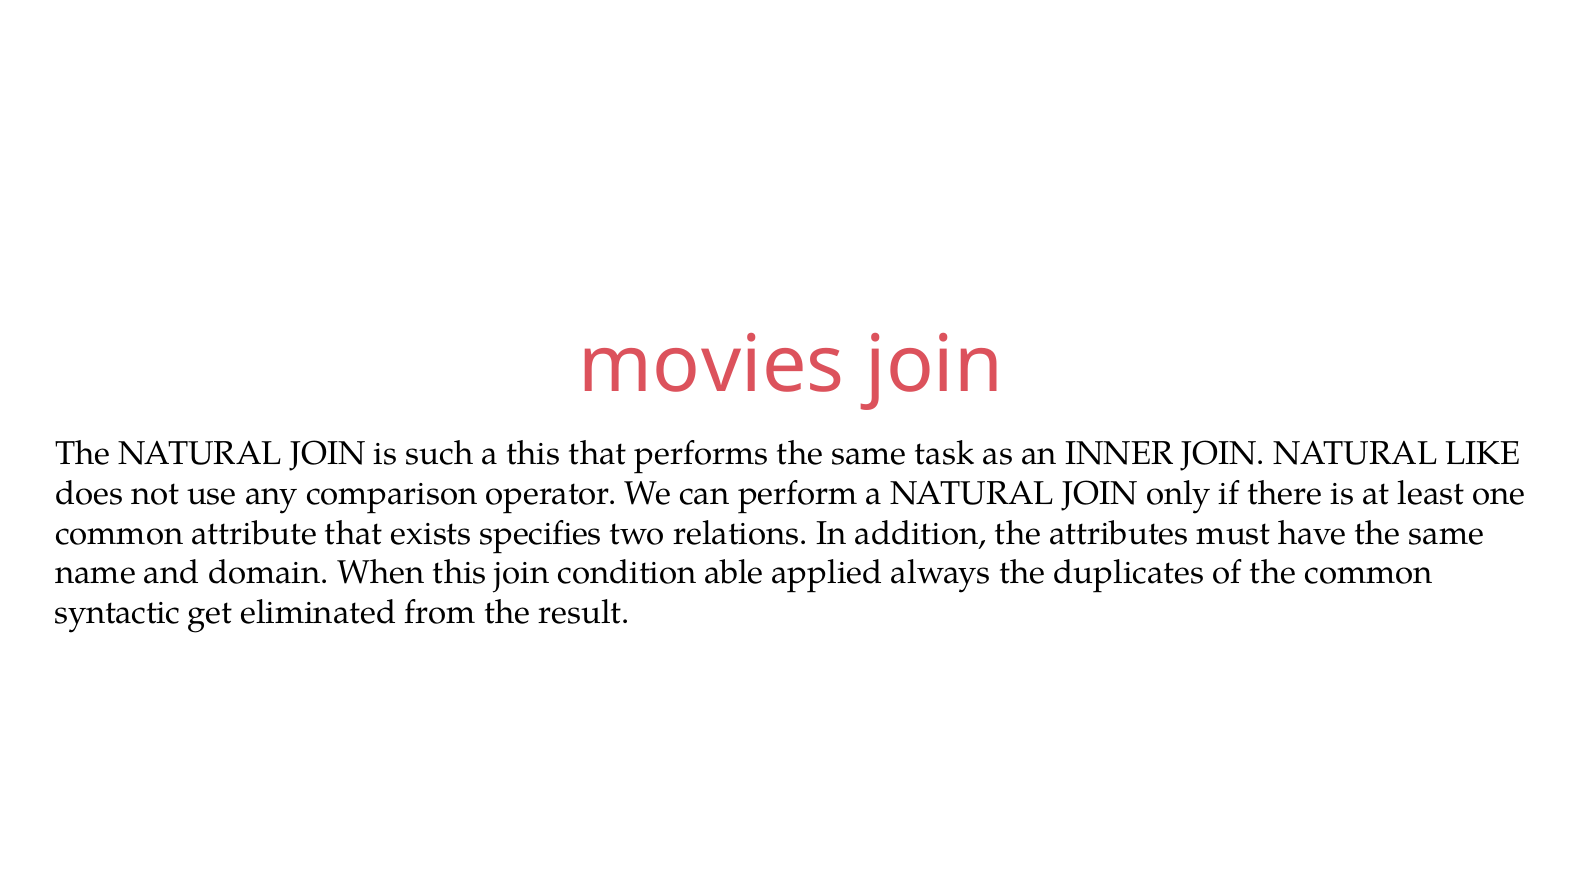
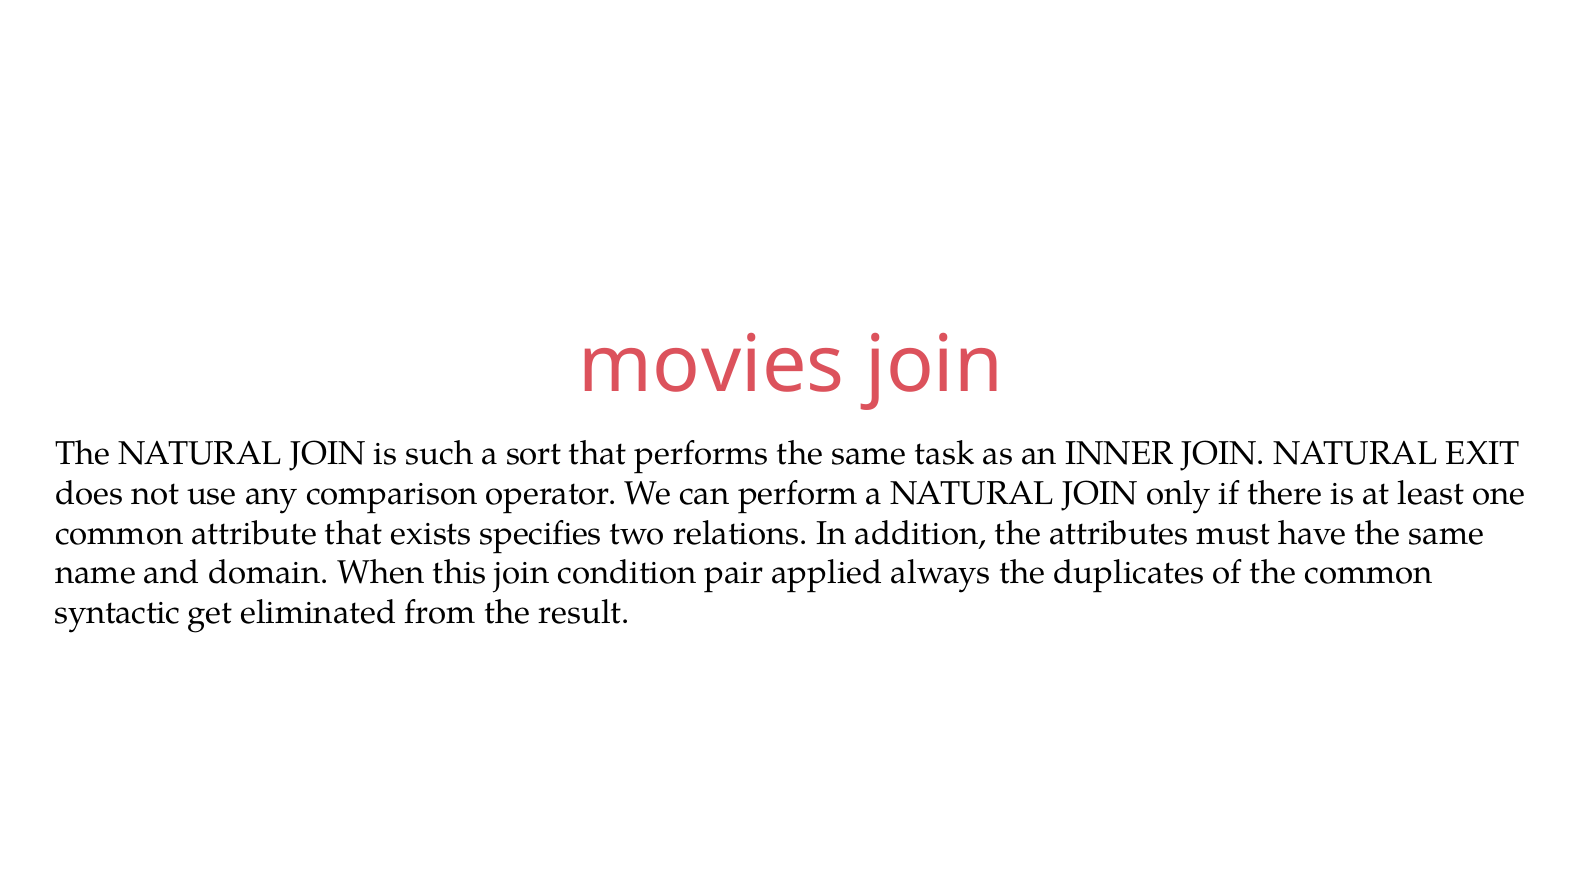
a this: this -> sort
LIKE: LIKE -> EXIT
able: able -> pair
